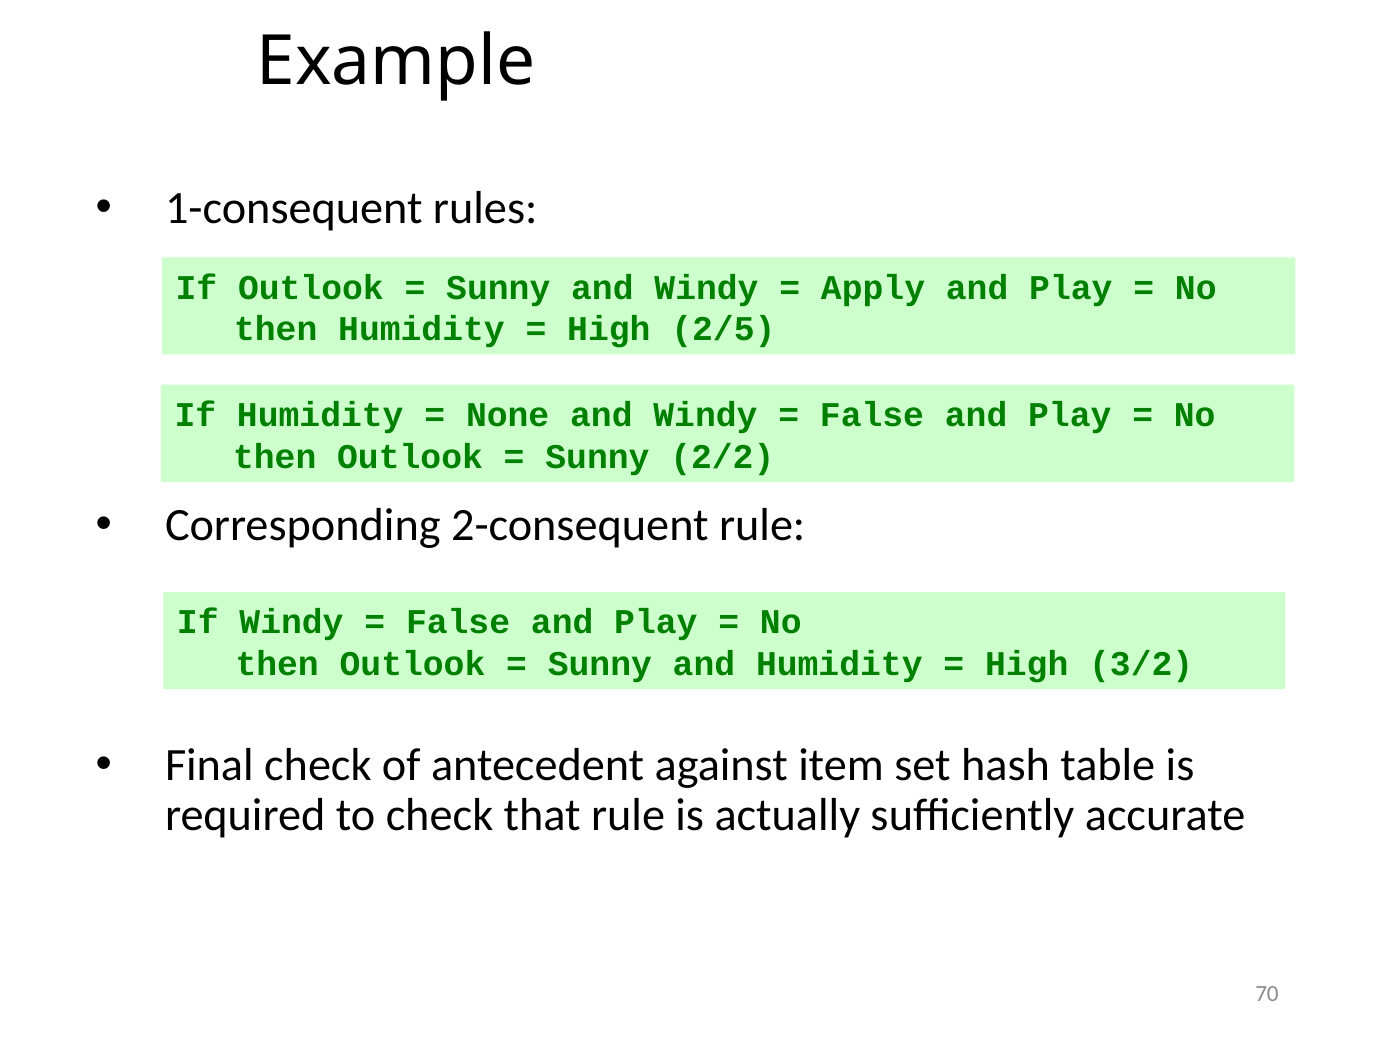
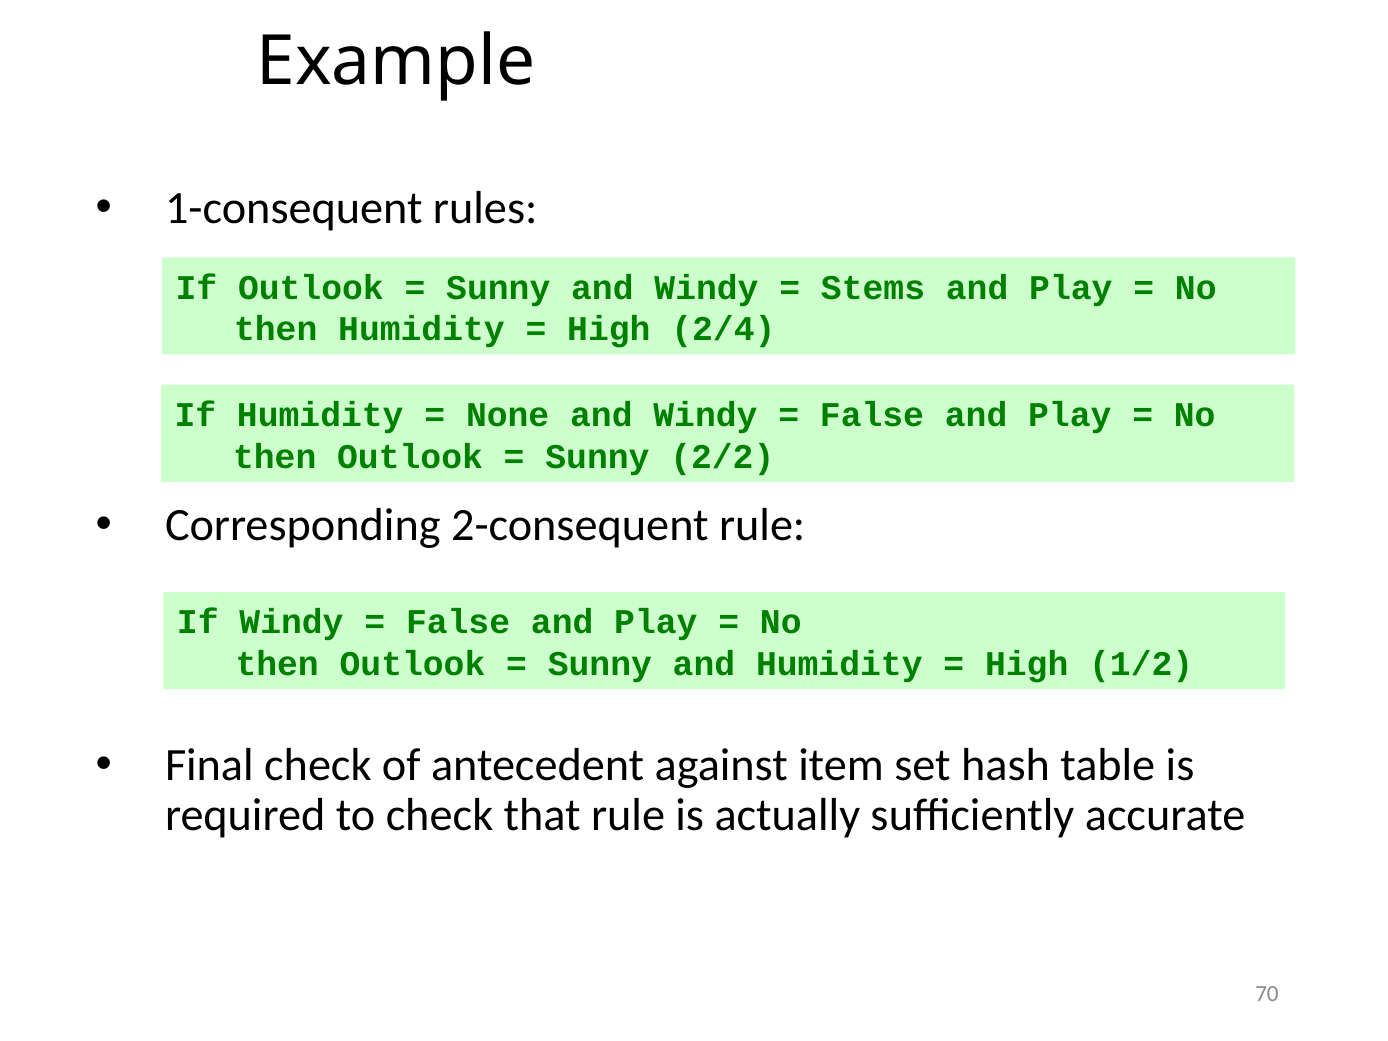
Apply: Apply -> Stems
2/5: 2/5 -> 2/4
3/2: 3/2 -> 1/2
